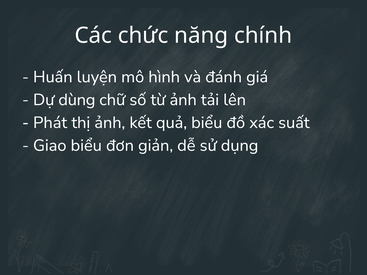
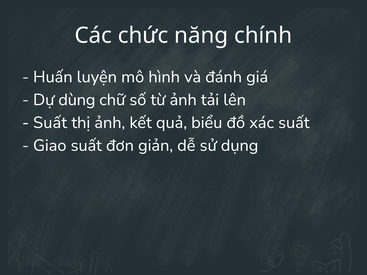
Phát at (50, 123): Phát -> Suất
Giao biểu: biểu -> suất
